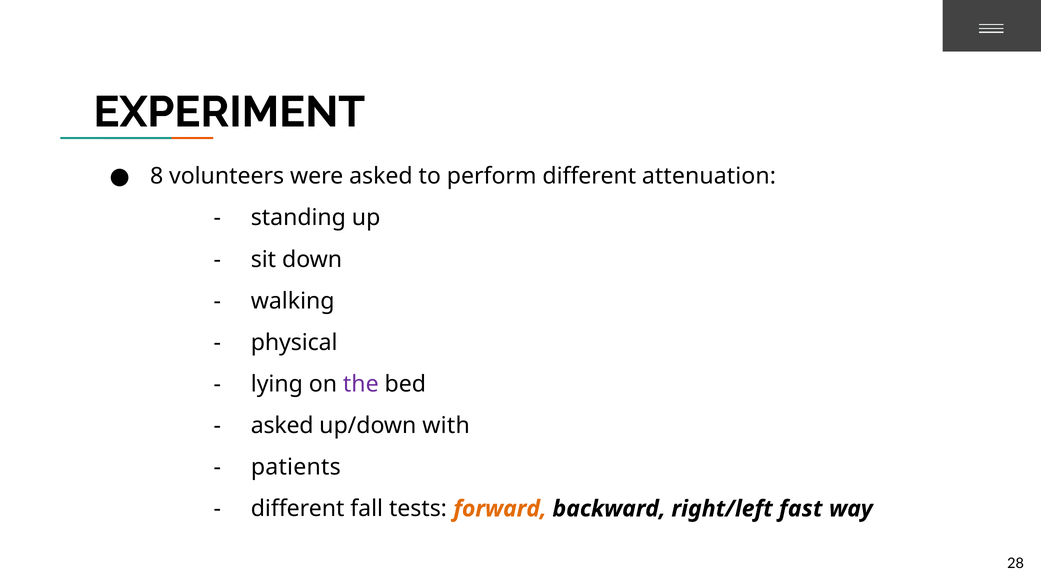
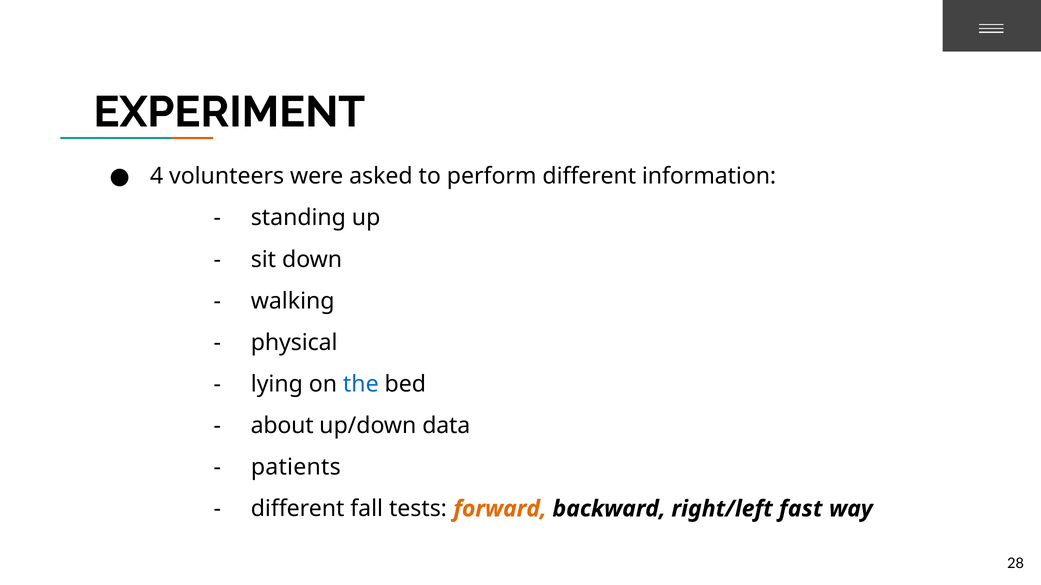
8: 8 -> 4
attenuation: attenuation -> information
the colour: purple -> blue
asked at (282, 426): asked -> about
with: with -> data
